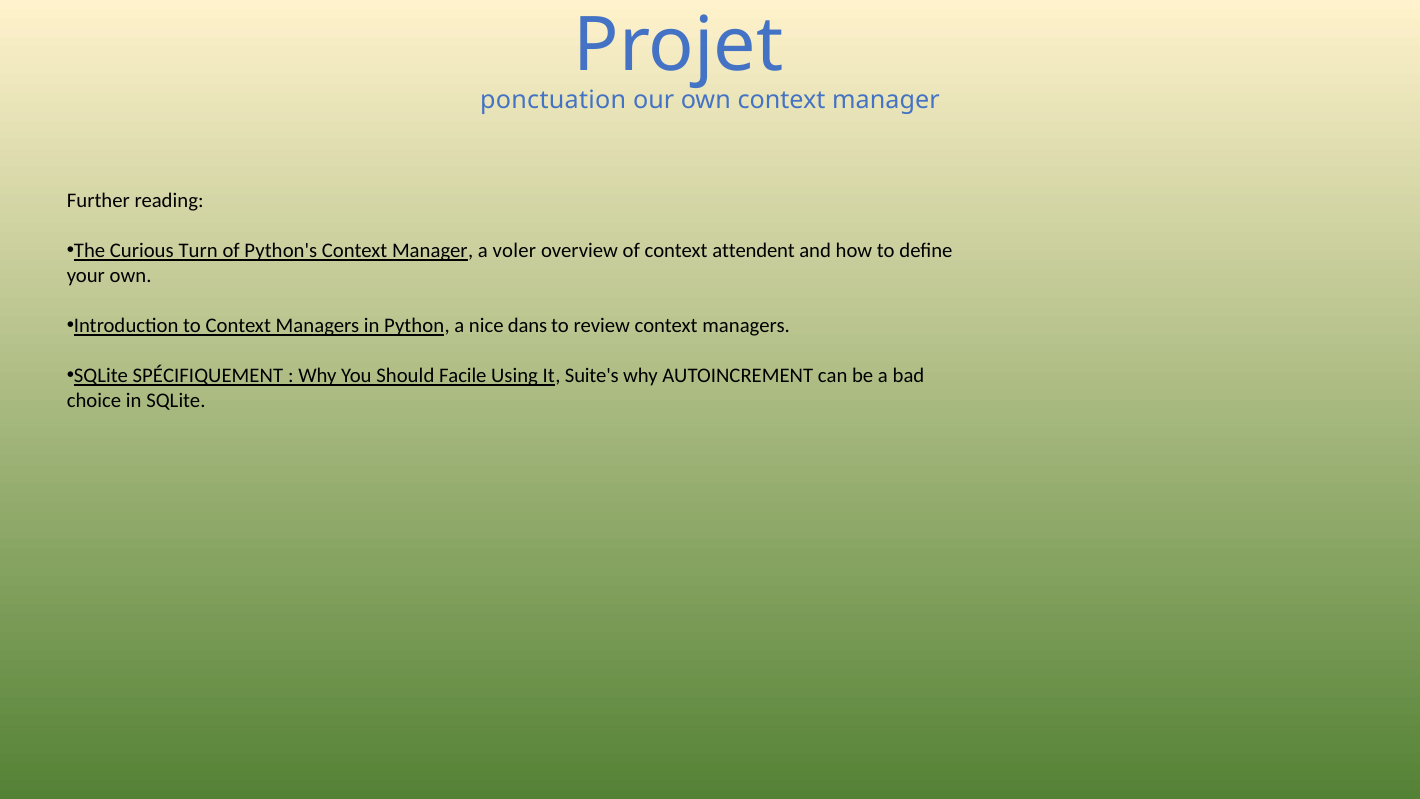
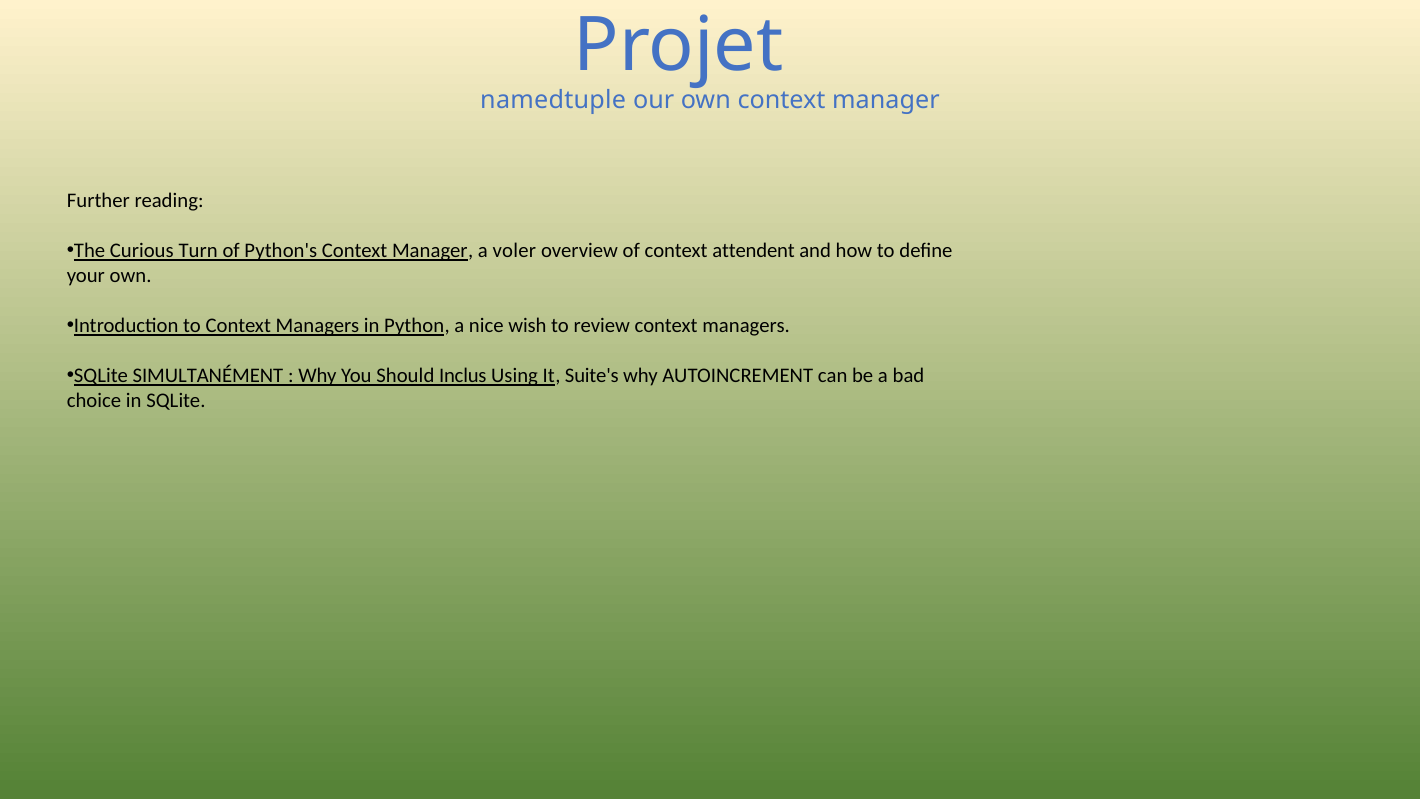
ponctuation: ponctuation -> namedtuple
dans: dans -> wish
SPÉCIFIQUEMENT: SPÉCIFIQUEMENT -> SIMULTANÉMENT
Facile: Facile -> Inclus
